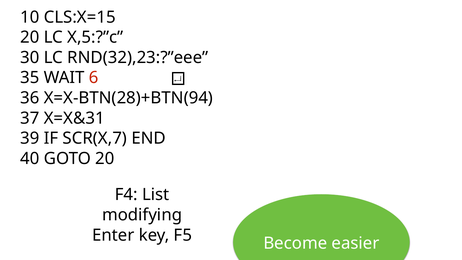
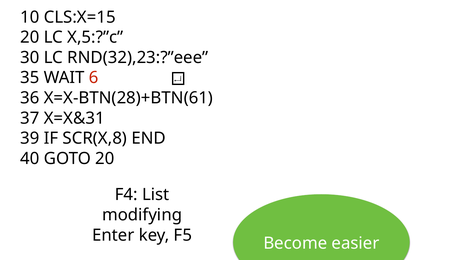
X=X-BTN(28)+BTN(94: X=X-BTN(28)+BTN(94 -> X=X-BTN(28)+BTN(61
SCR(X,7: SCR(X,7 -> SCR(X,8
